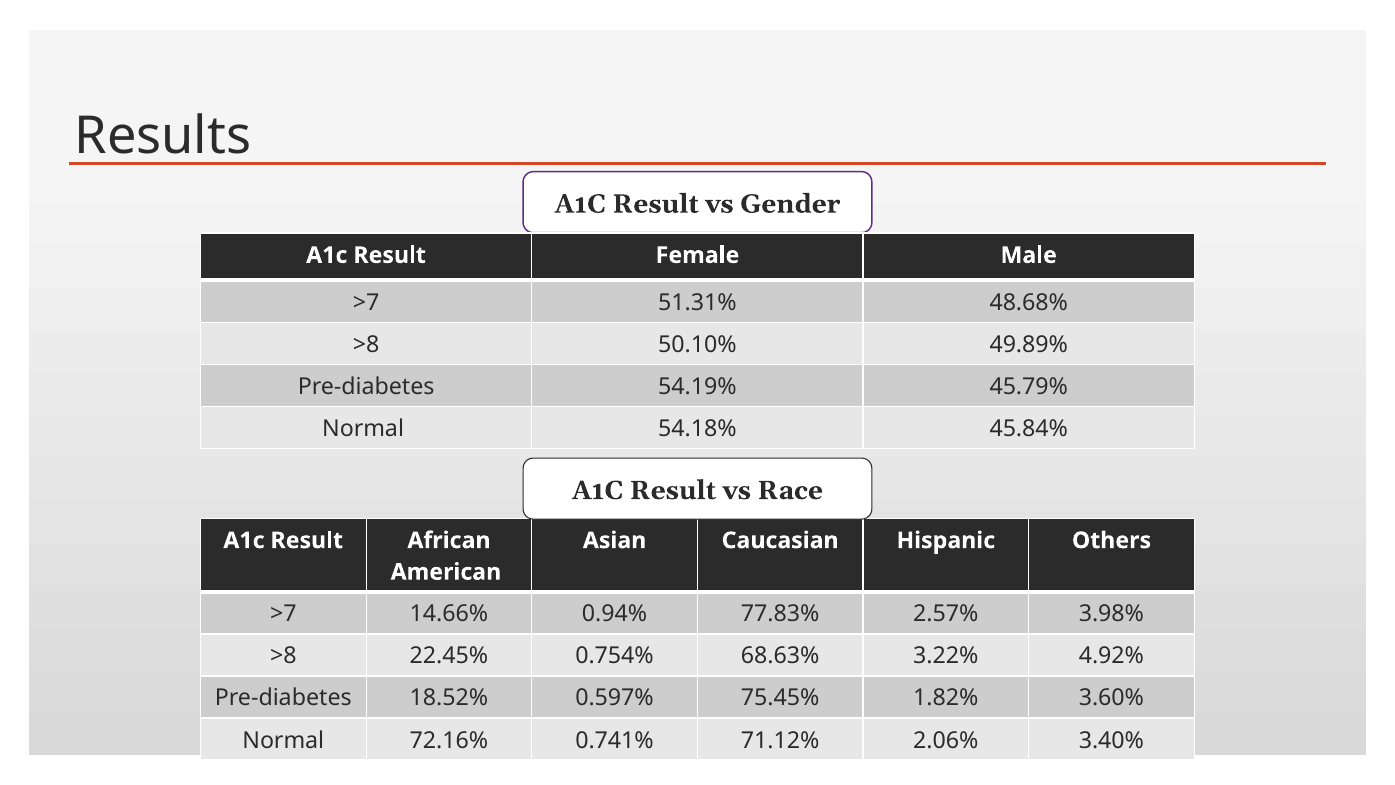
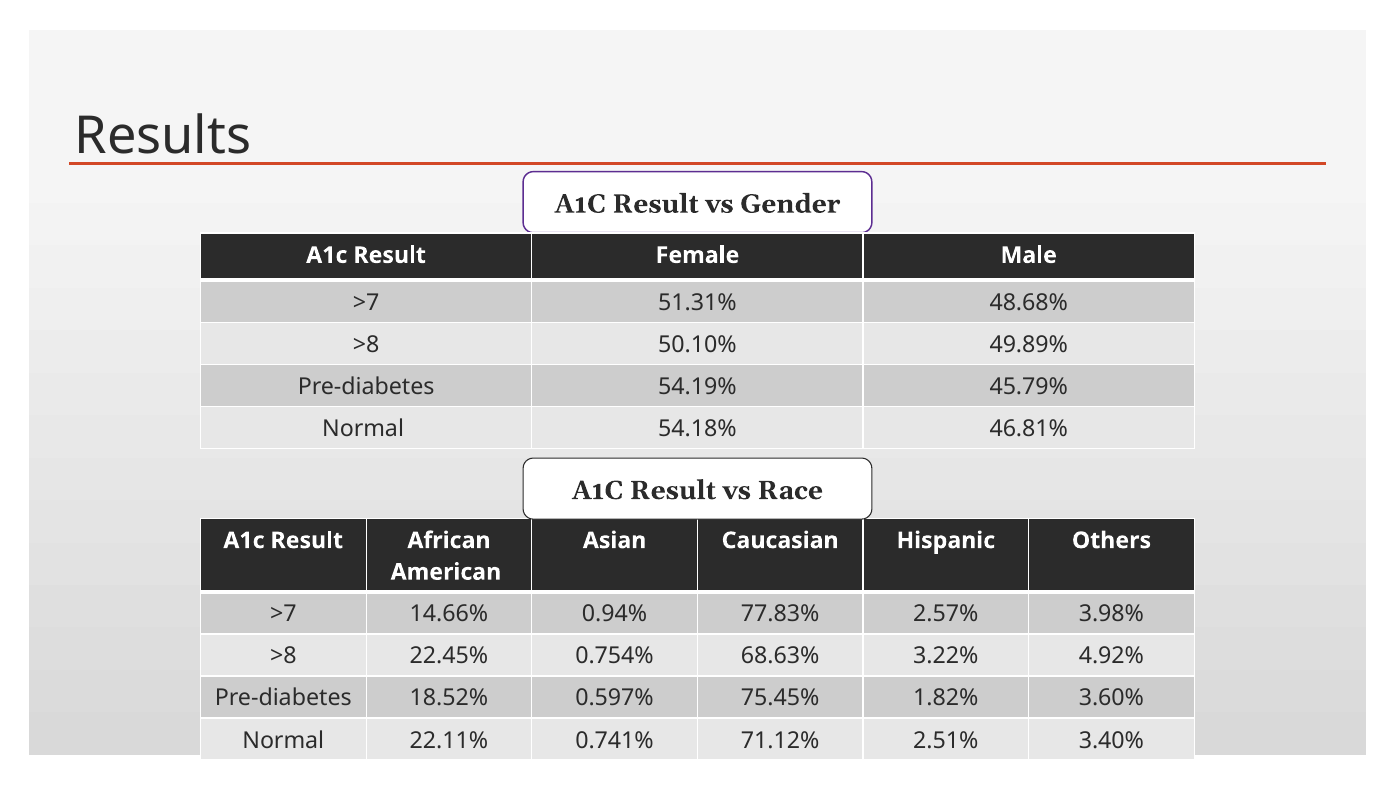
45.84%: 45.84% -> 46.81%
72.16%: 72.16% -> 22.11%
2.06%: 2.06% -> 2.51%
